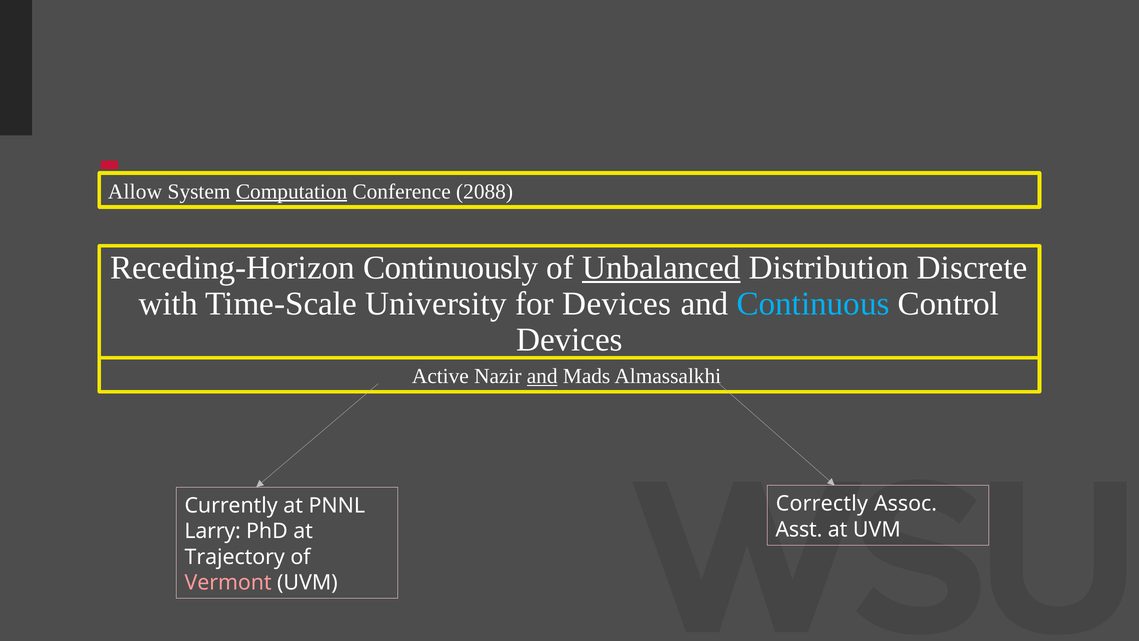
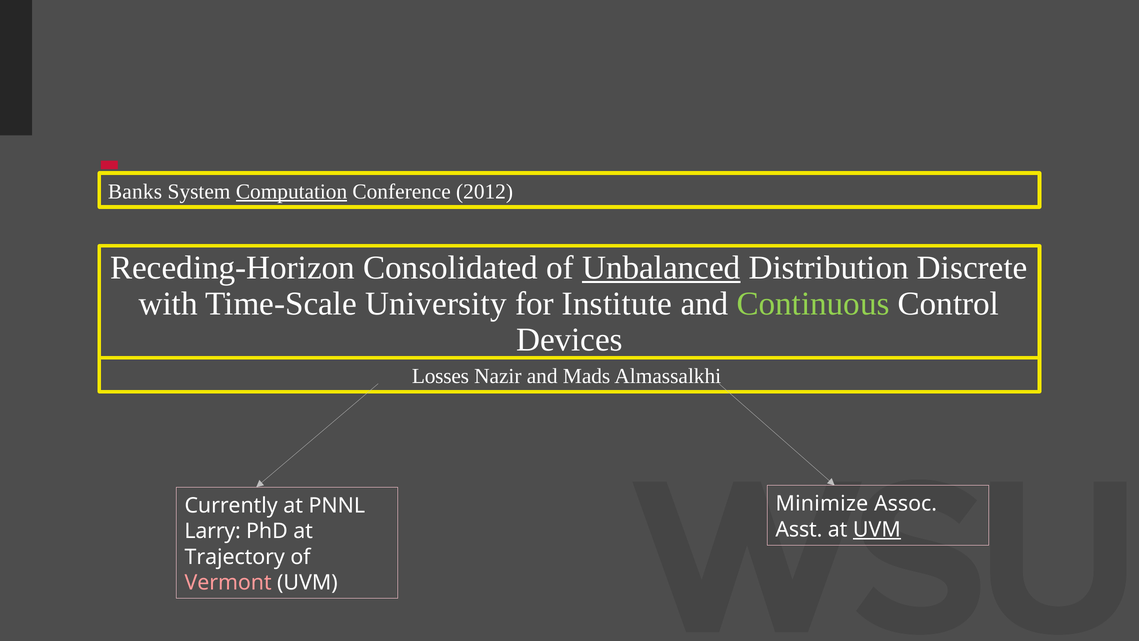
Allow: Allow -> Banks
2088: 2088 -> 2012
Continuously: Continuously -> Consolidated
for Devices: Devices -> Institute
Continuous colour: light blue -> light green
Active: Active -> Losses
and at (542, 376) underline: present -> none
Correctly: Correctly -> Minimize
UVM at (877, 529) underline: none -> present
